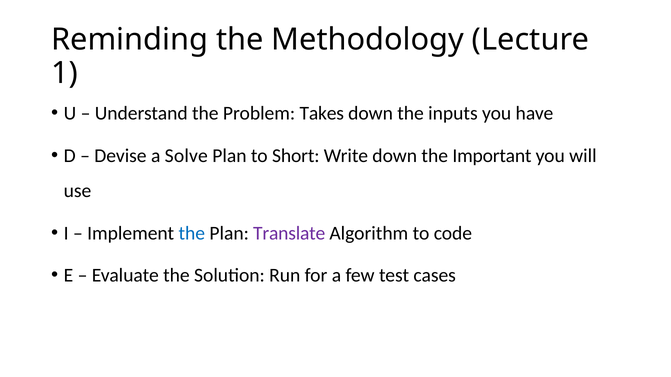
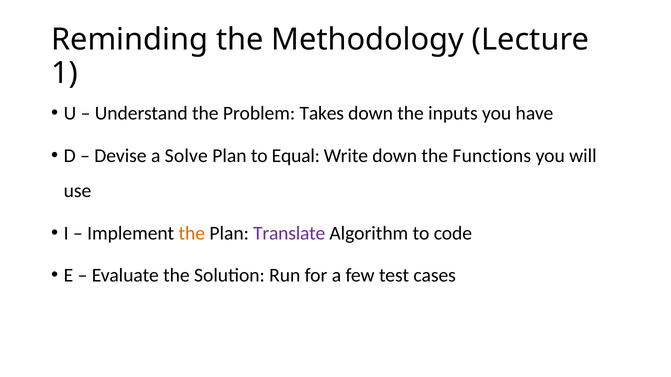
Short: Short -> Equal
Important: Important -> Functions
the at (192, 233) colour: blue -> orange
